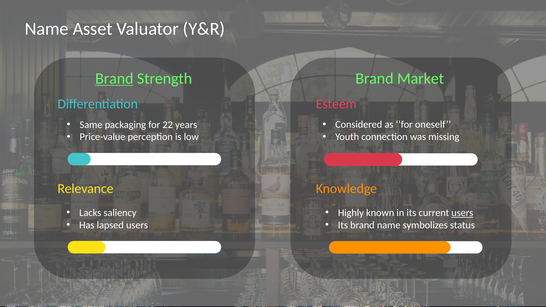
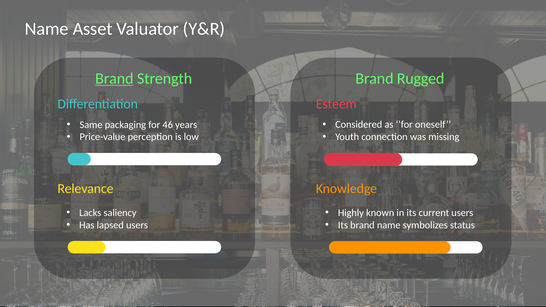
Market: Market -> Rugged
22: 22 -> 46
users at (462, 213) underline: present -> none
